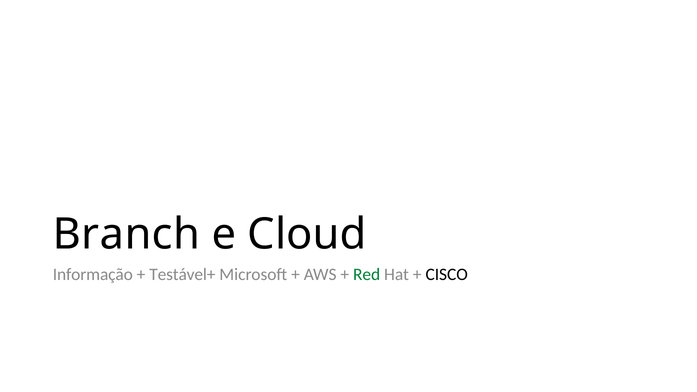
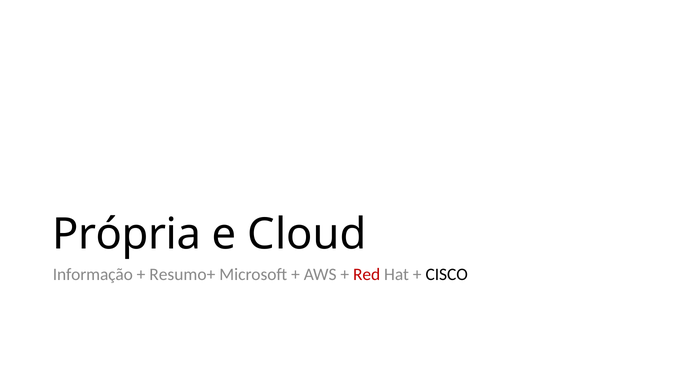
Branch: Branch -> Própria
Testável+: Testável+ -> Resumo+
Red colour: green -> red
